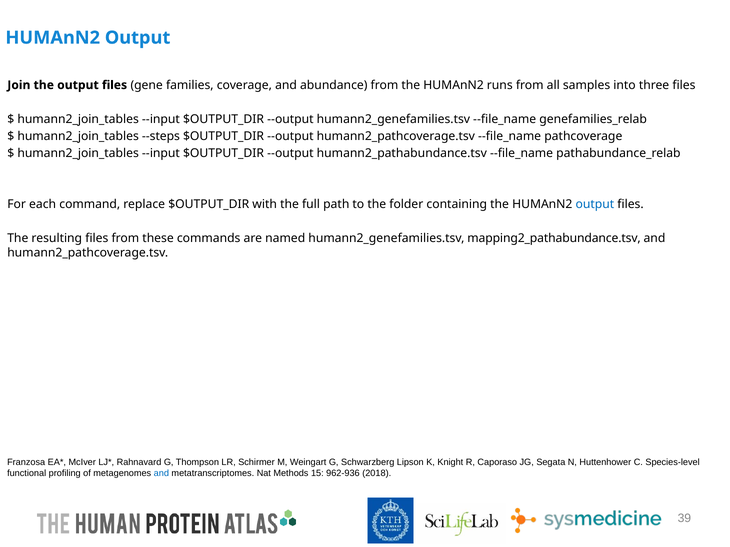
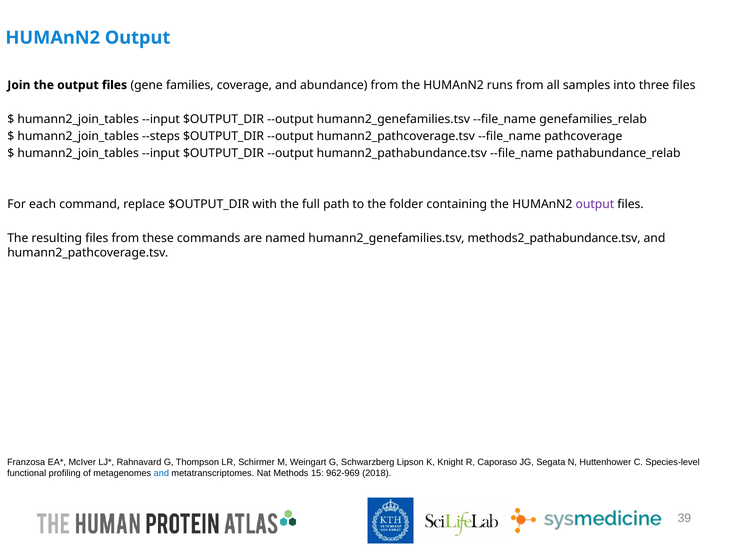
output at (595, 204) colour: blue -> purple
mapping2_pathabundance.tsv: mapping2_pathabundance.tsv -> methods2_pathabundance.tsv
962-936: 962-936 -> 962-969
